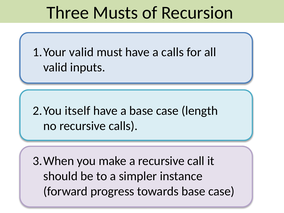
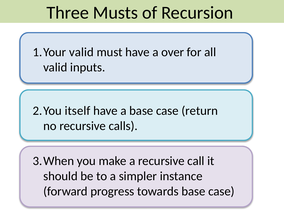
a calls: calls -> over
length: length -> return
